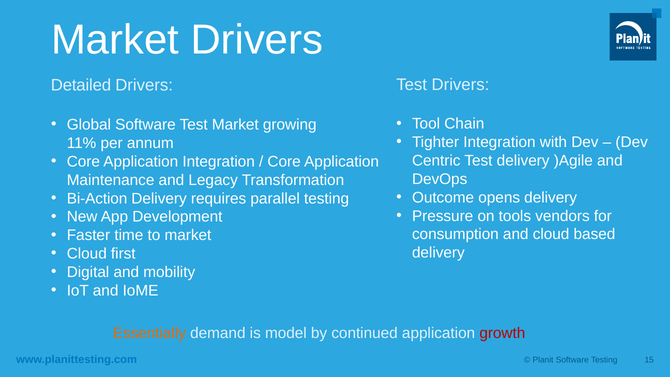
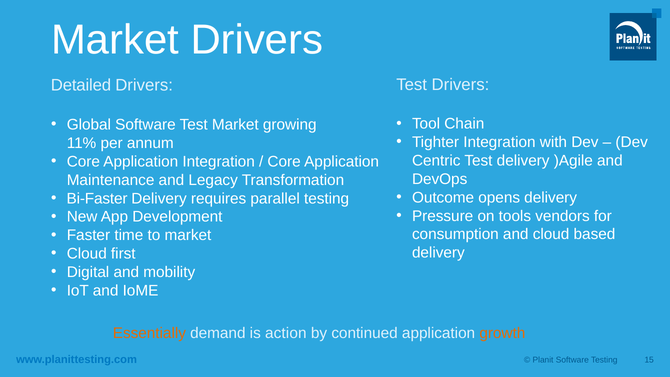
Bi-Action: Bi-Action -> Bi-Faster
model: model -> action
growth colour: red -> orange
